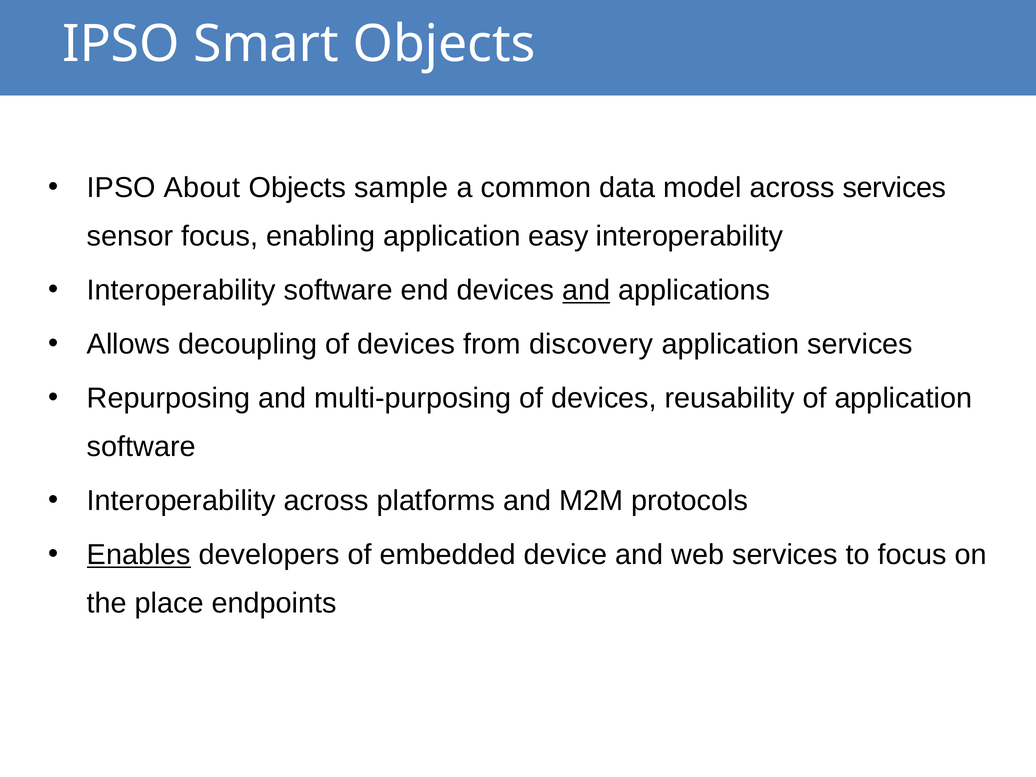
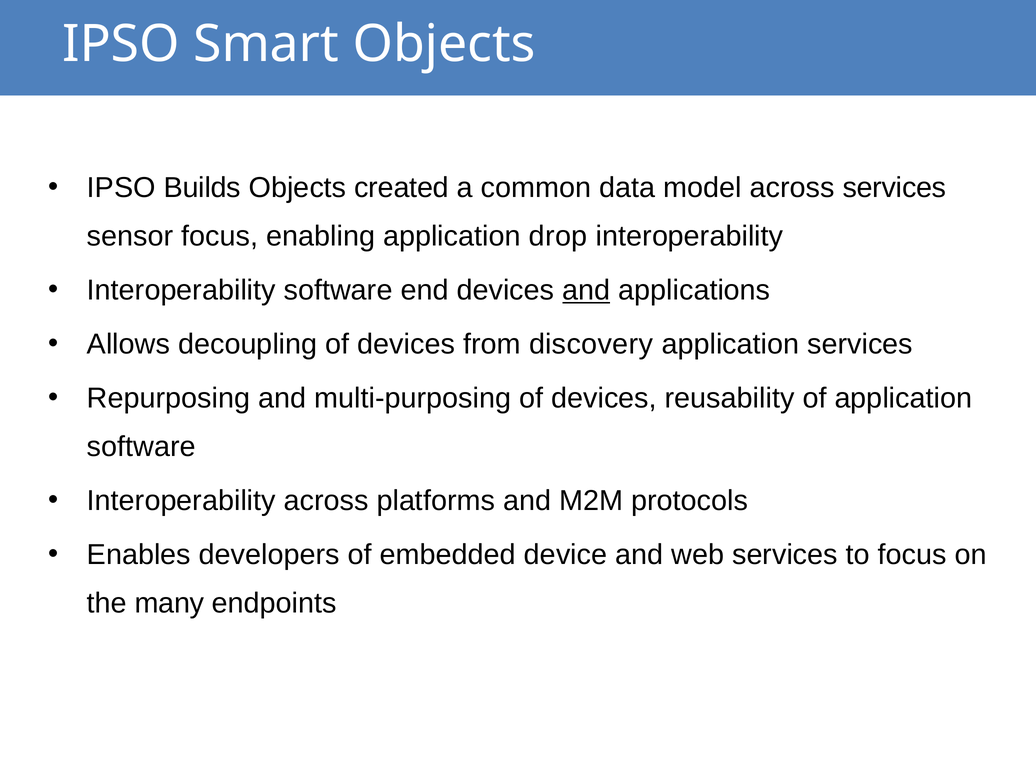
About: About -> Builds
sample: sample -> created
easy: easy -> drop
Enables underline: present -> none
place: place -> many
